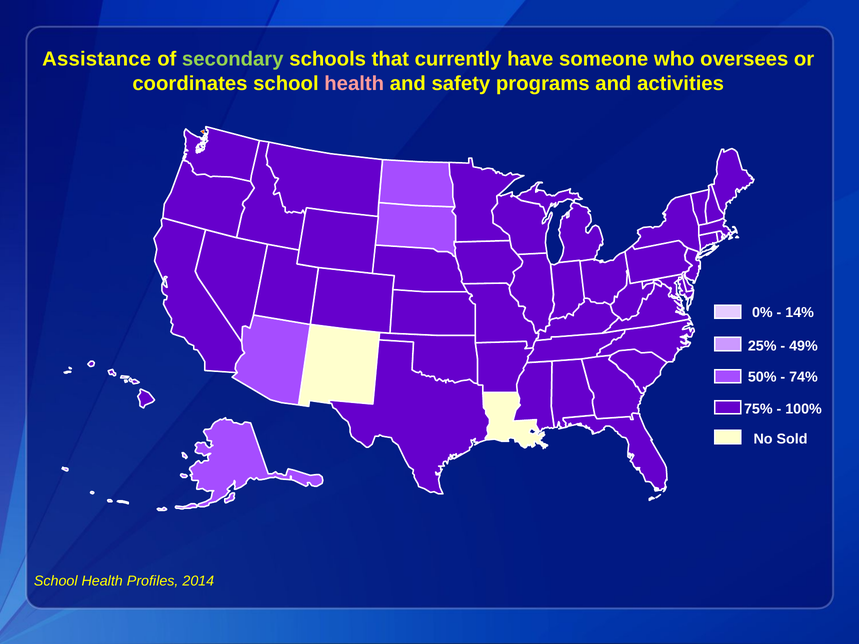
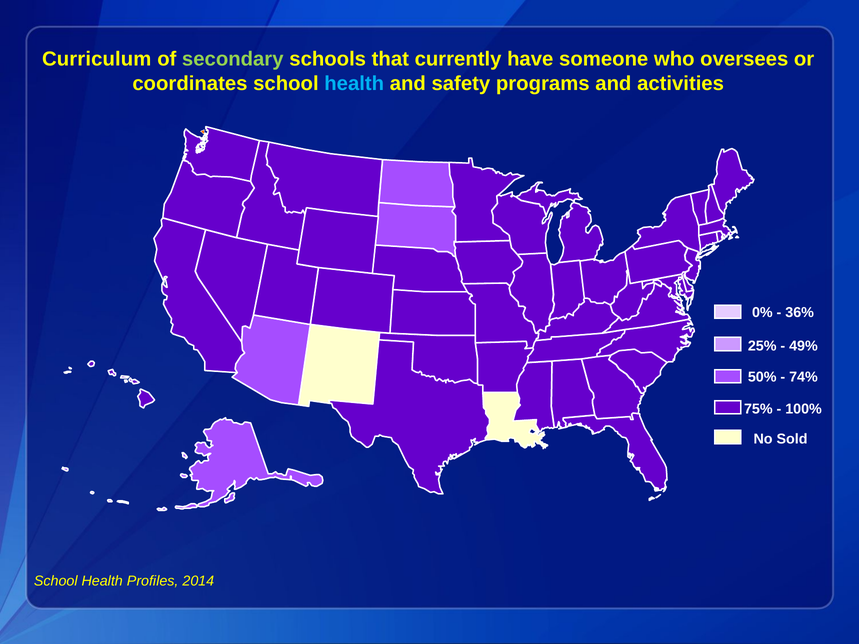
Assistance: Assistance -> Curriculum
health at (354, 84) colour: pink -> light blue
14%: 14% -> 36%
